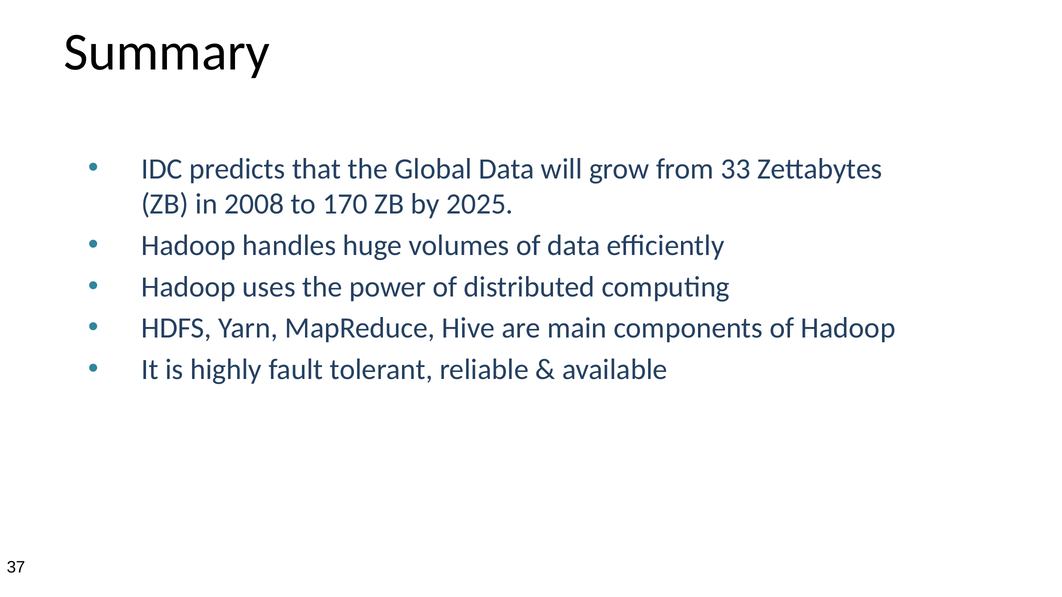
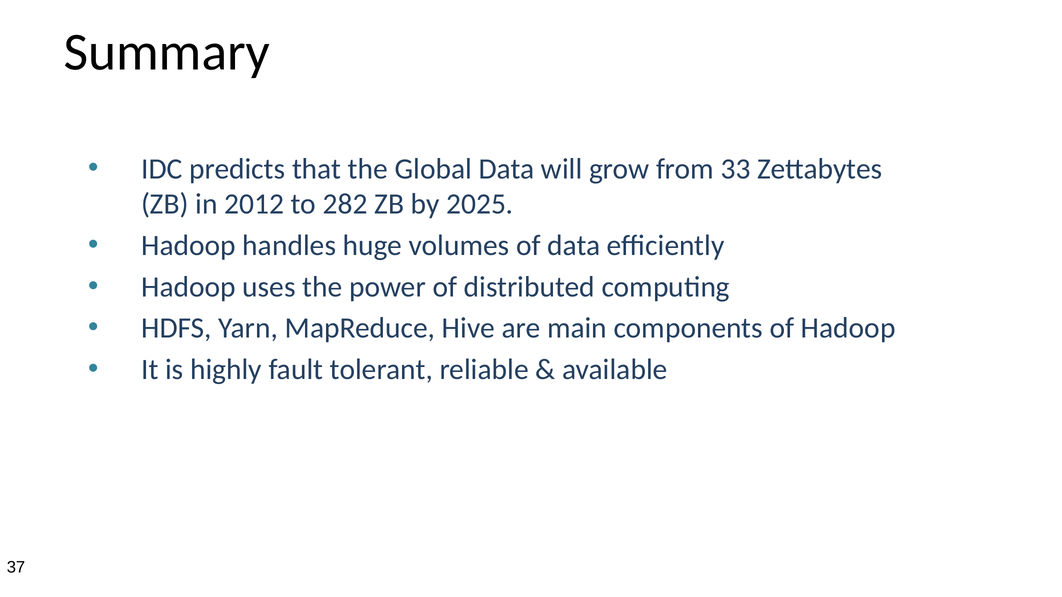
2008: 2008 -> 2012
170: 170 -> 282
